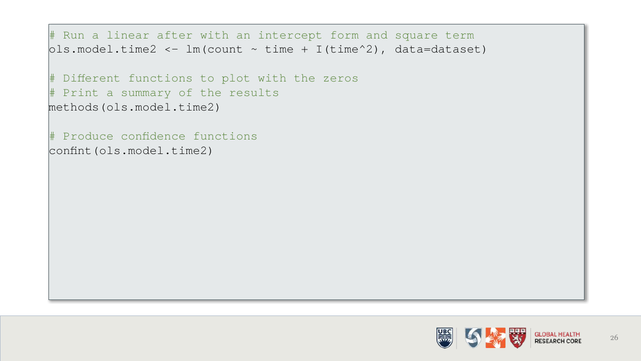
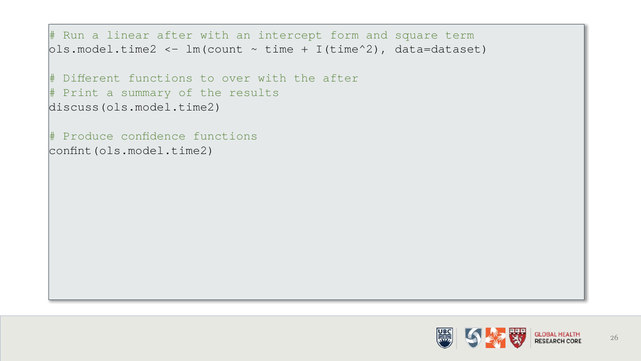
plot: plot -> over
the zeros: zeros -> after
methods(ols.model.time2: methods(ols.model.time2 -> discuss(ols.model.time2
